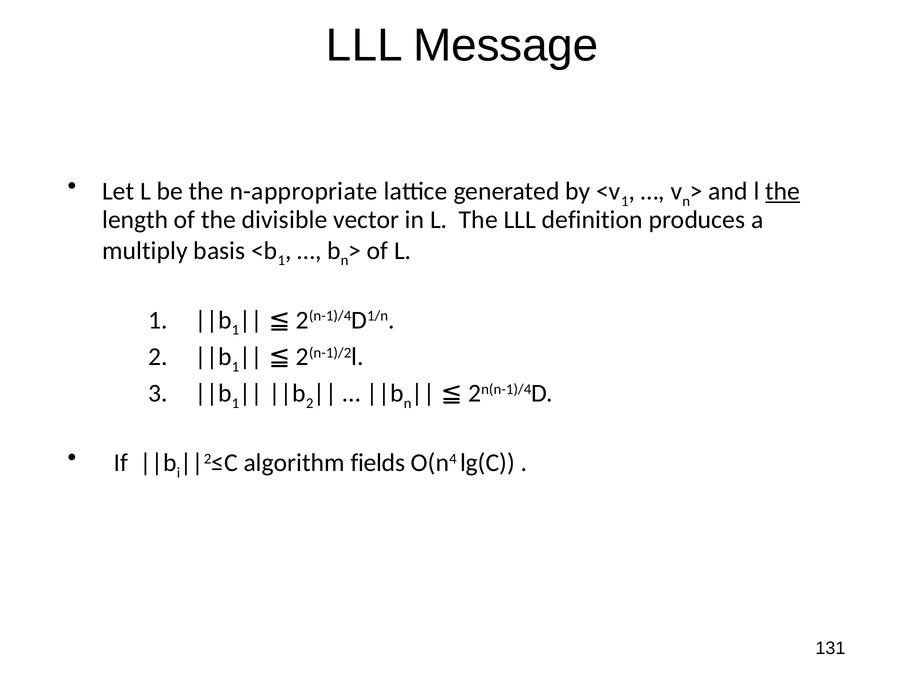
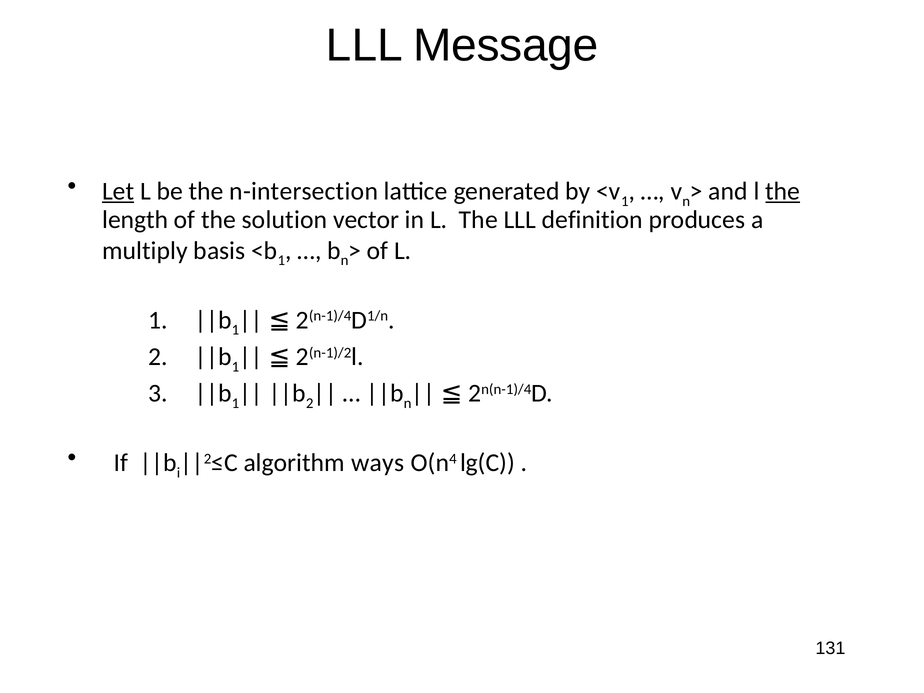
Let underline: none -> present
n-appropriate: n-appropriate -> n-intersection
divisible: divisible -> solution
fields: fields -> ways
